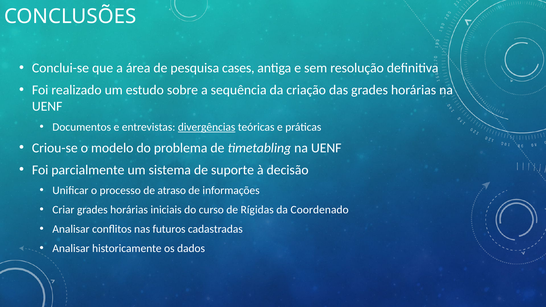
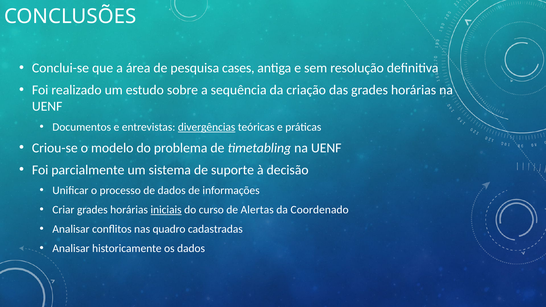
de atraso: atraso -> dados
iniciais underline: none -> present
Rígidas: Rígidas -> Alertas
futuros: futuros -> quadro
